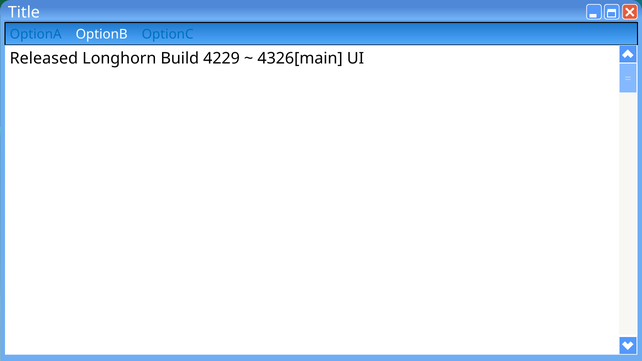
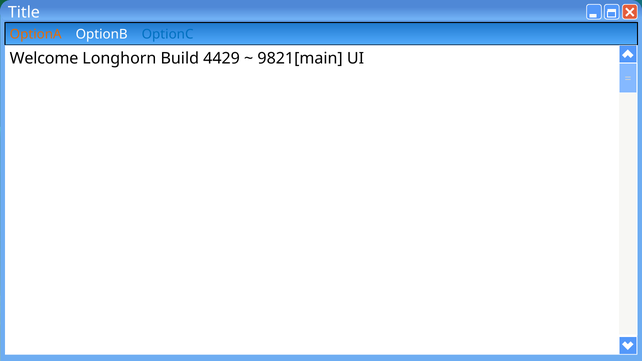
OptionA colour: blue -> orange
Released: Released -> Welcome
4229: 4229 -> 4429
4326[main: 4326[main -> 9821[main
